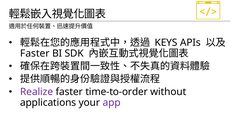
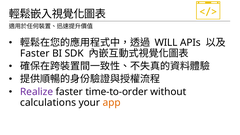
KEYS: KEYS -> WILL
applications: applications -> calculations
app colour: purple -> orange
